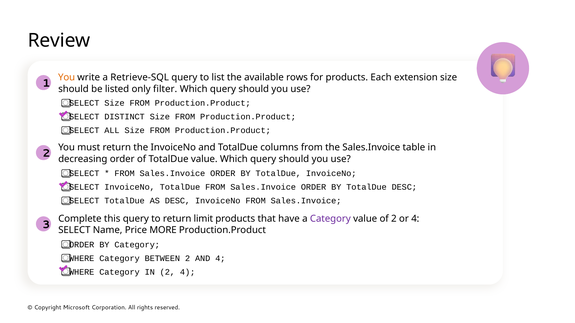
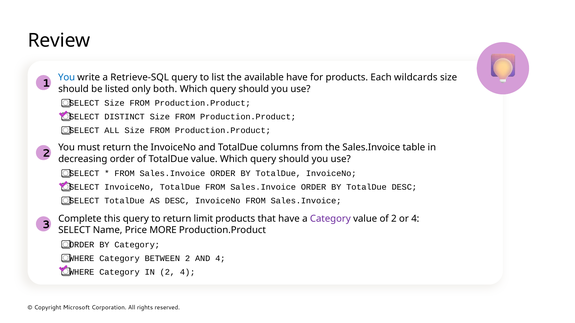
You at (67, 78) colour: orange -> blue
available rows: rows -> have
extension: extension -> wildcards
filter: filter -> both
